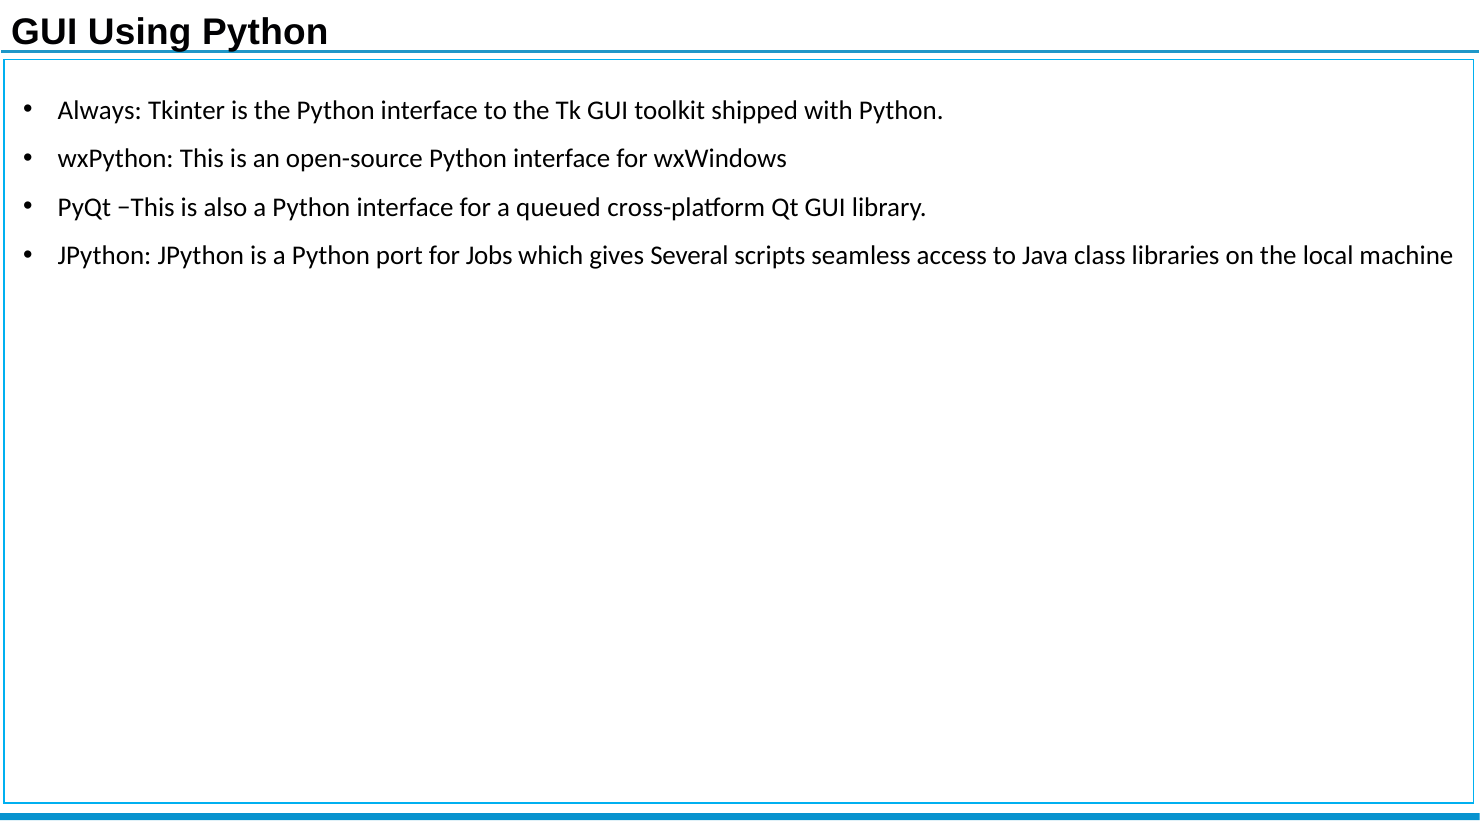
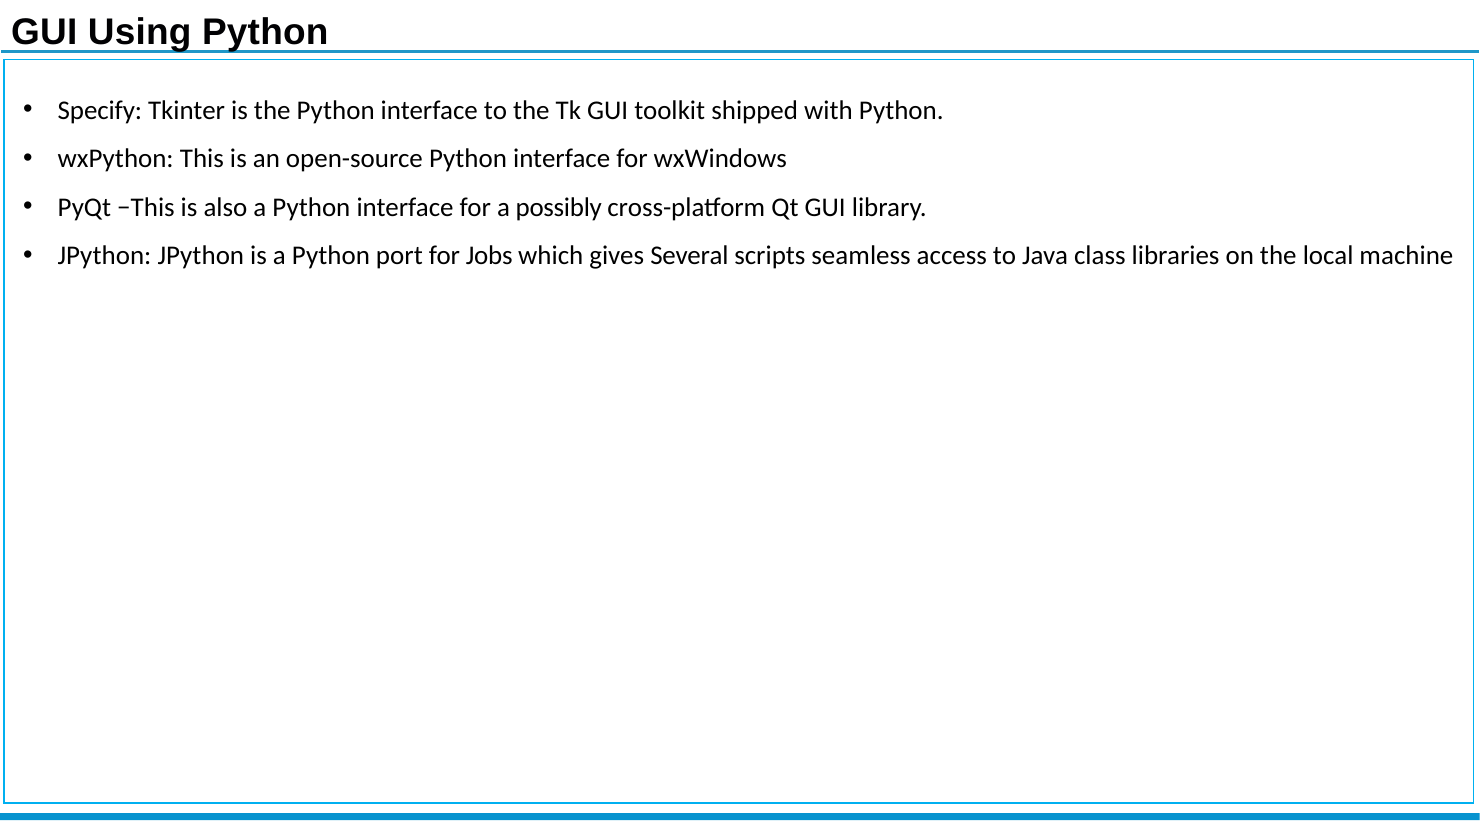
Always: Always -> Specify
queued: queued -> possibly
